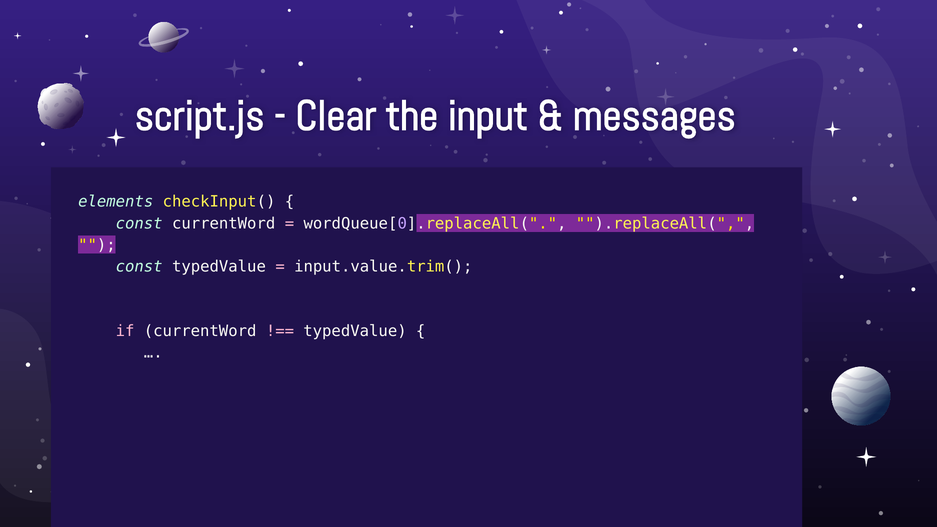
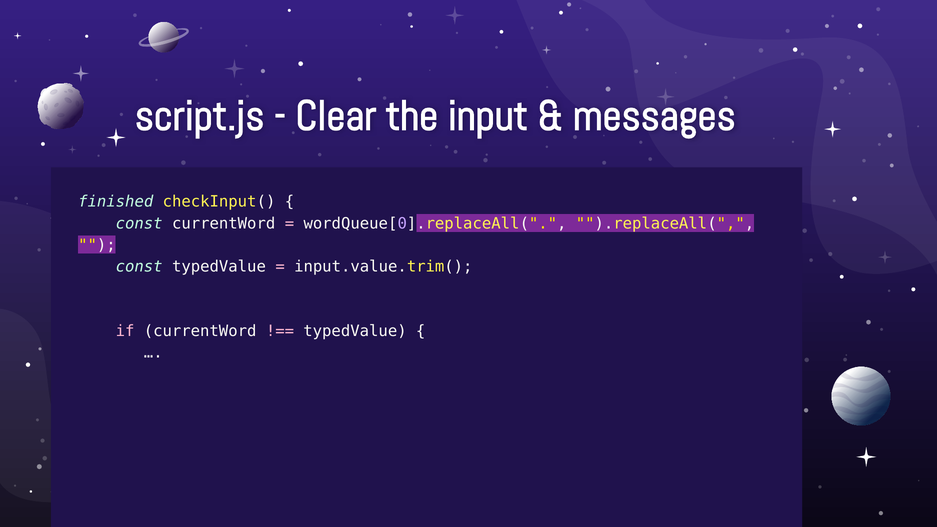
elements: elements -> finished
